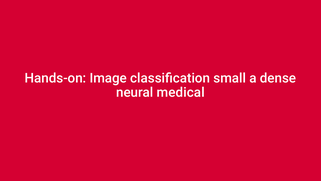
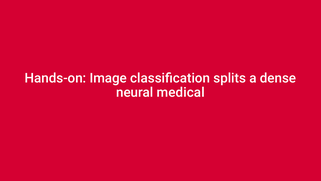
small: small -> splits
